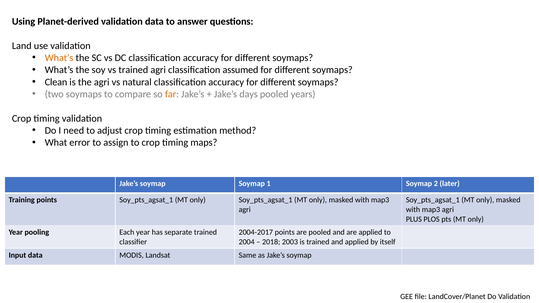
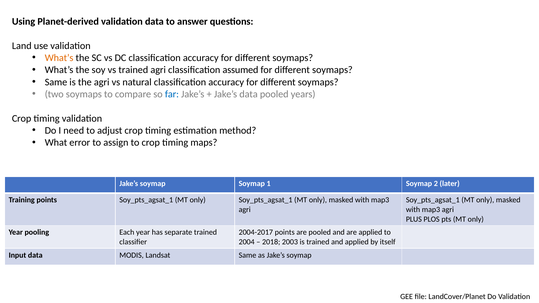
Clean at (56, 82): Clean -> Same
far colour: orange -> blue
Jake’s days: days -> data
